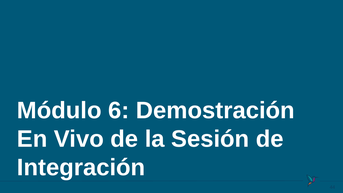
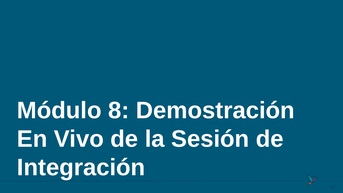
6: 6 -> 8
